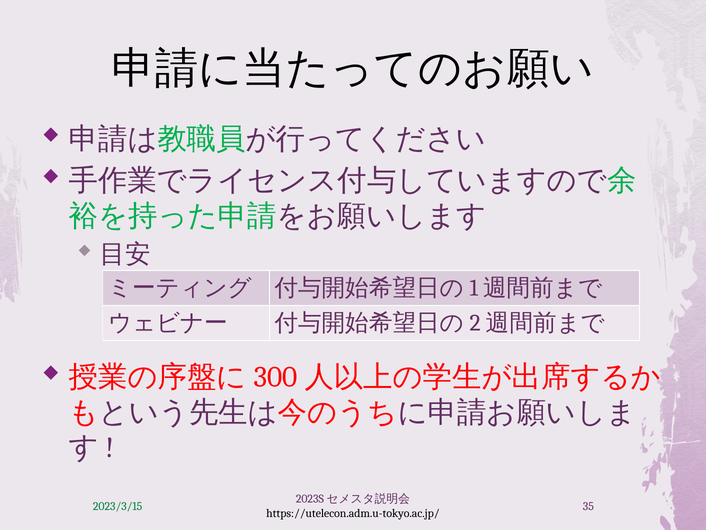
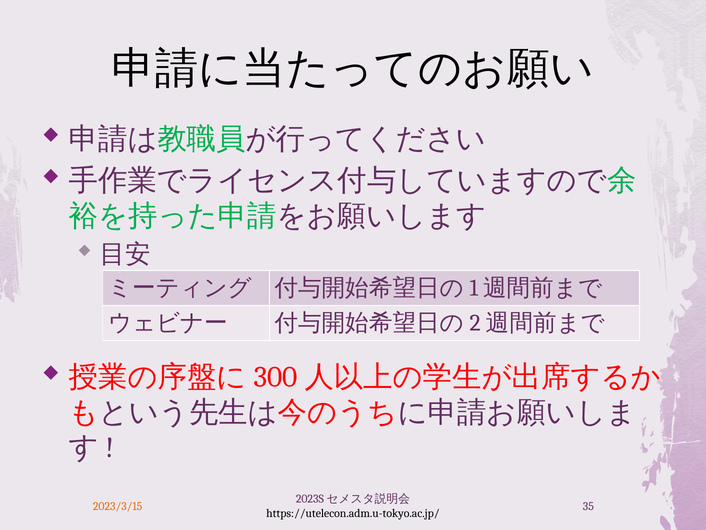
2023/3/15 colour: green -> orange
